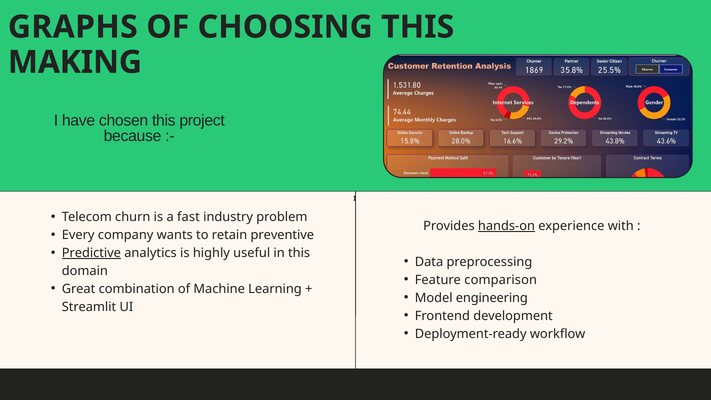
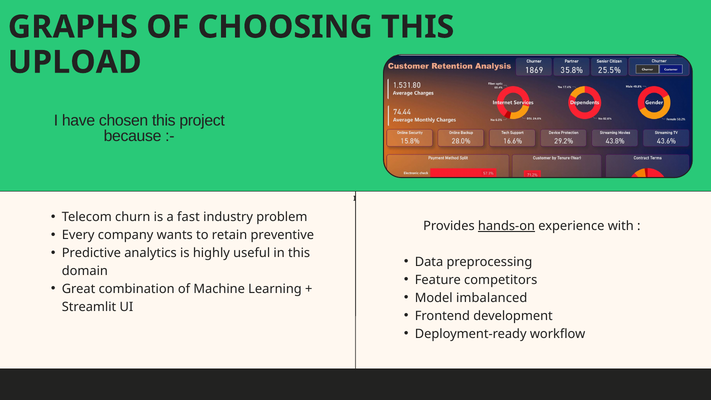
MAKING: MAKING -> UPLOAD
Predictive underline: present -> none
comparison: comparison -> competitors
engineering: engineering -> imbalanced
